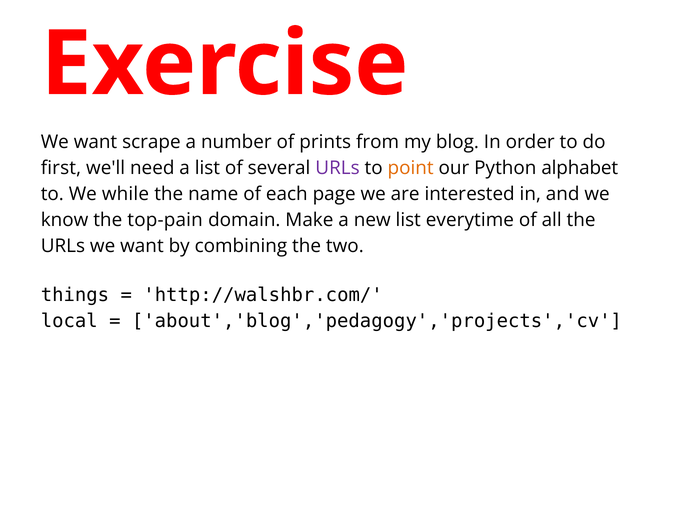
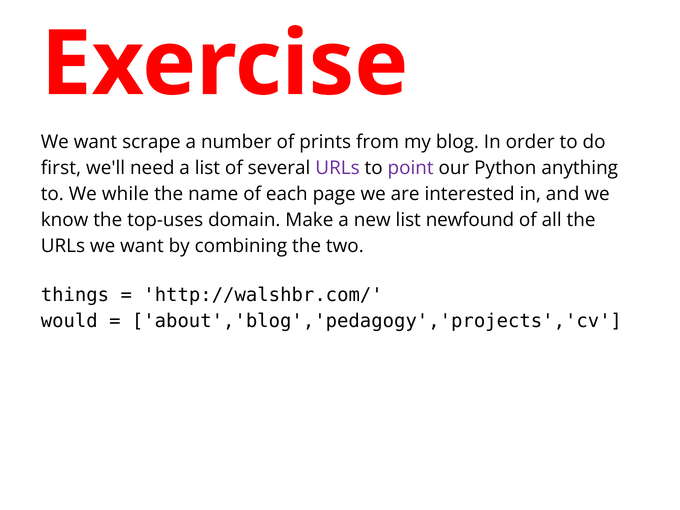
point colour: orange -> purple
alphabet: alphabet -> anything
top-pain: top-pain -> top-uses
everytime: everytime -> newfound
local: local -> would
